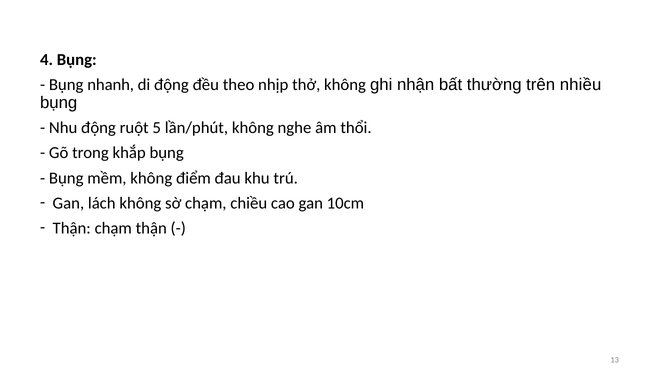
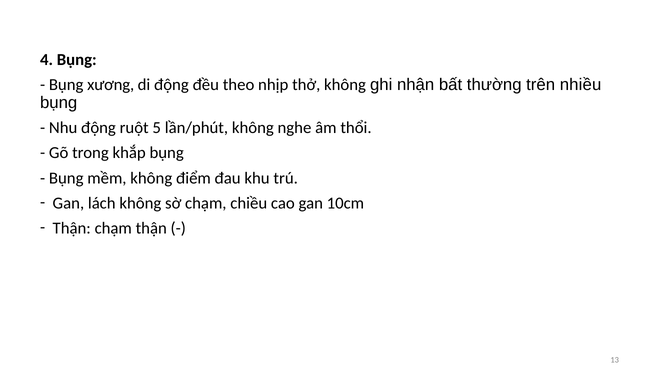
nhanh: nhanh -> xương
